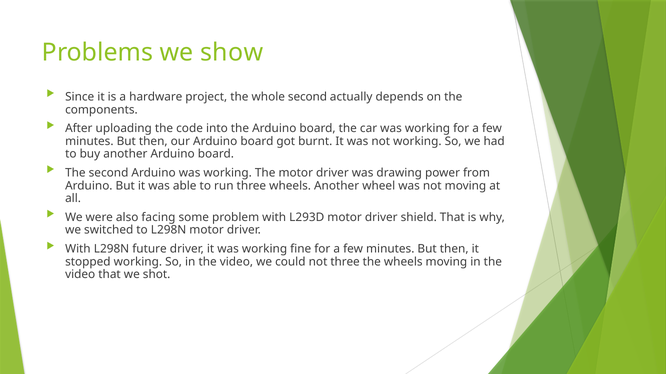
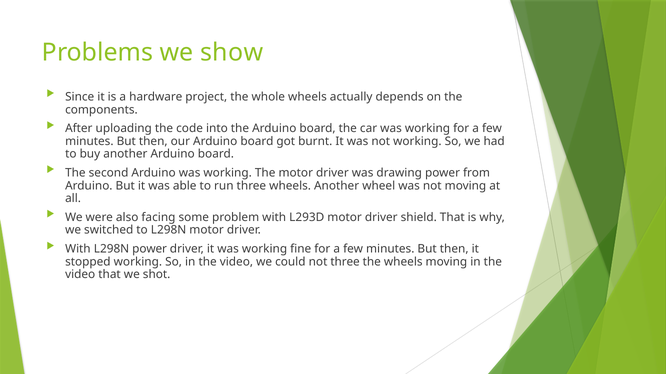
whole second: second -> wheels
L298N future: future -> power
